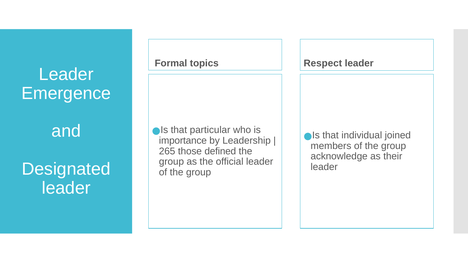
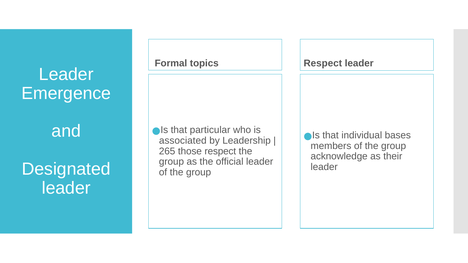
joined: joined -> bases
importance: importance -> associated
those defined: defined -> respect
